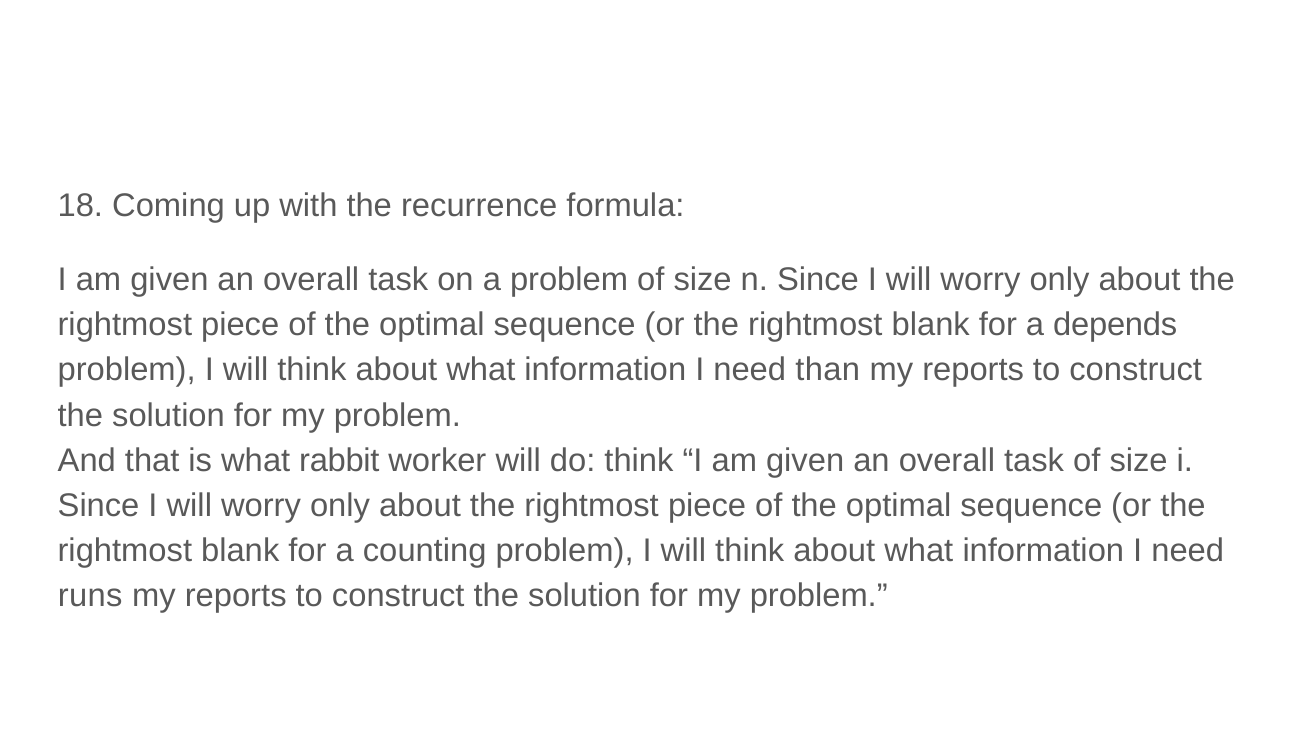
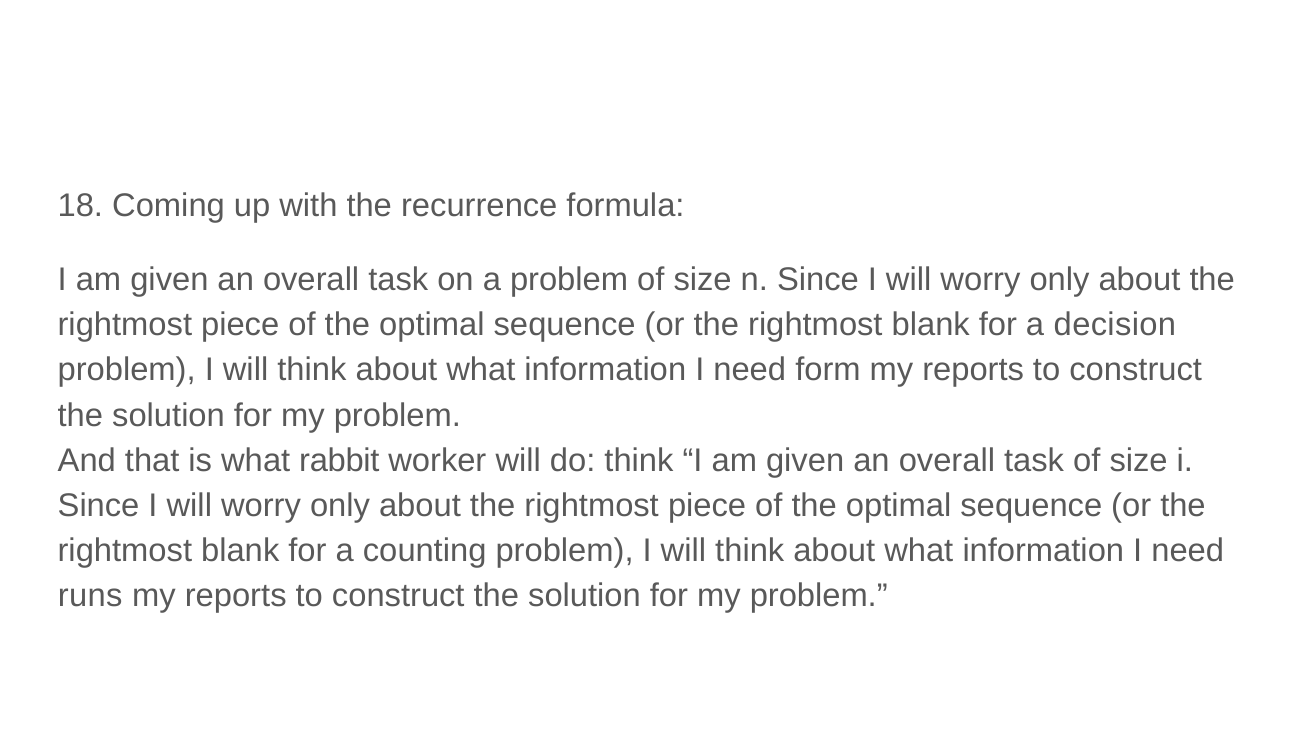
depends: depends -> decision
than: than -> form
